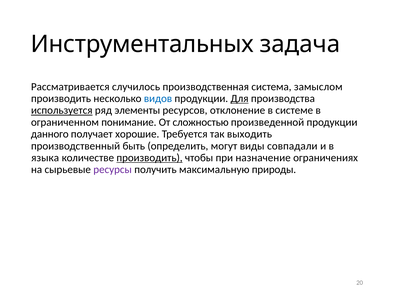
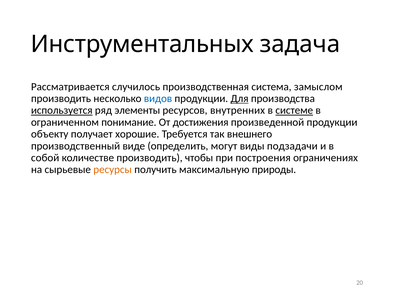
отклонение: отклонение -> внутренних
системе underline: none -> present
сложностью: сложностью -> достижения
данного: данного -> объекту
выходить: выходить -> внешнего
быть: быть -> виде
совпадали: совпадали -> подзадачи
языка: языка -> собой
производить at (150, 158) underline: present -> none
назначение: назначение -> построения
ресурсы colour: purple -> orange
